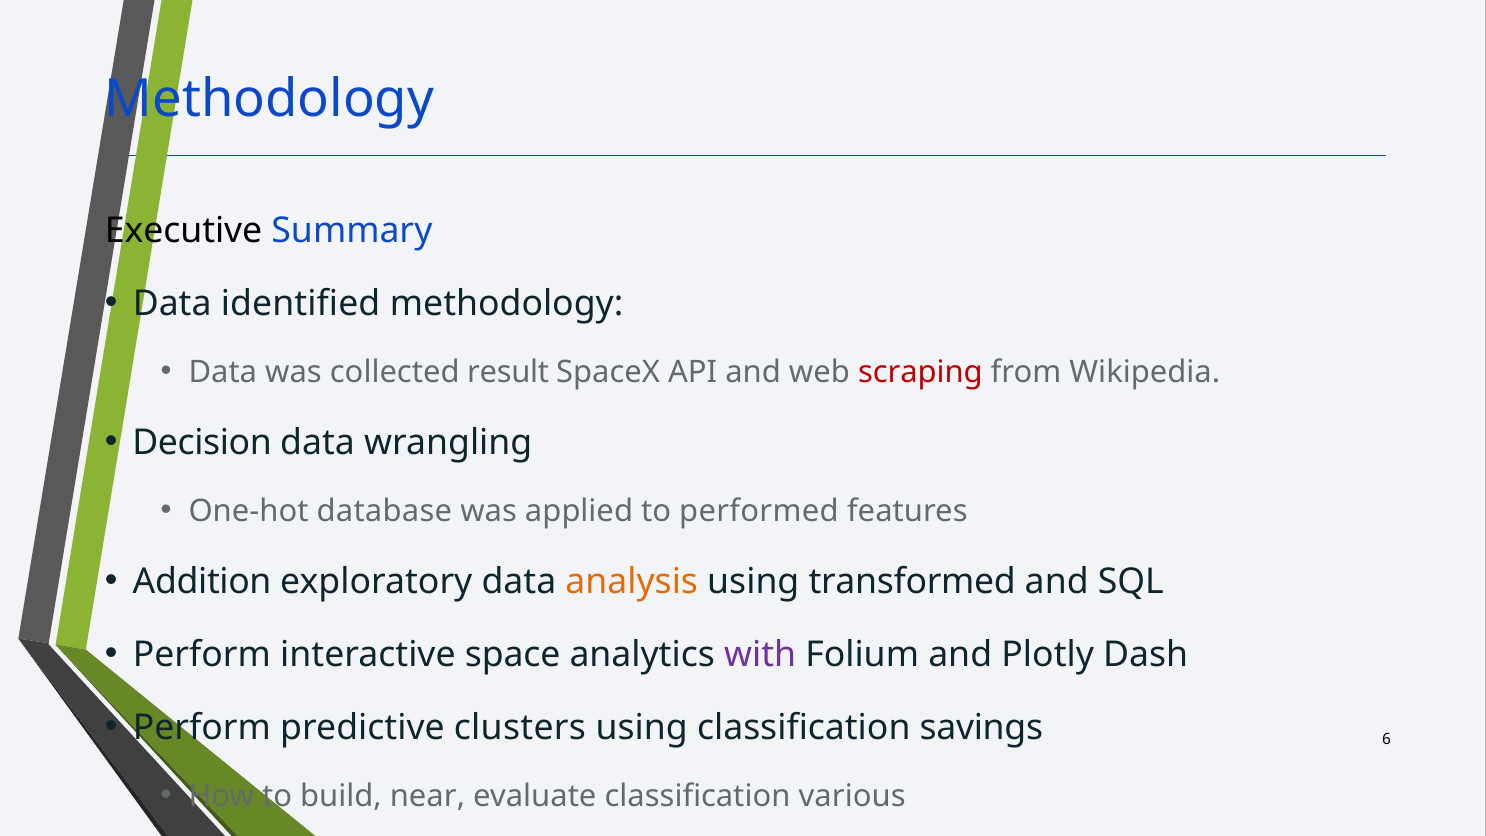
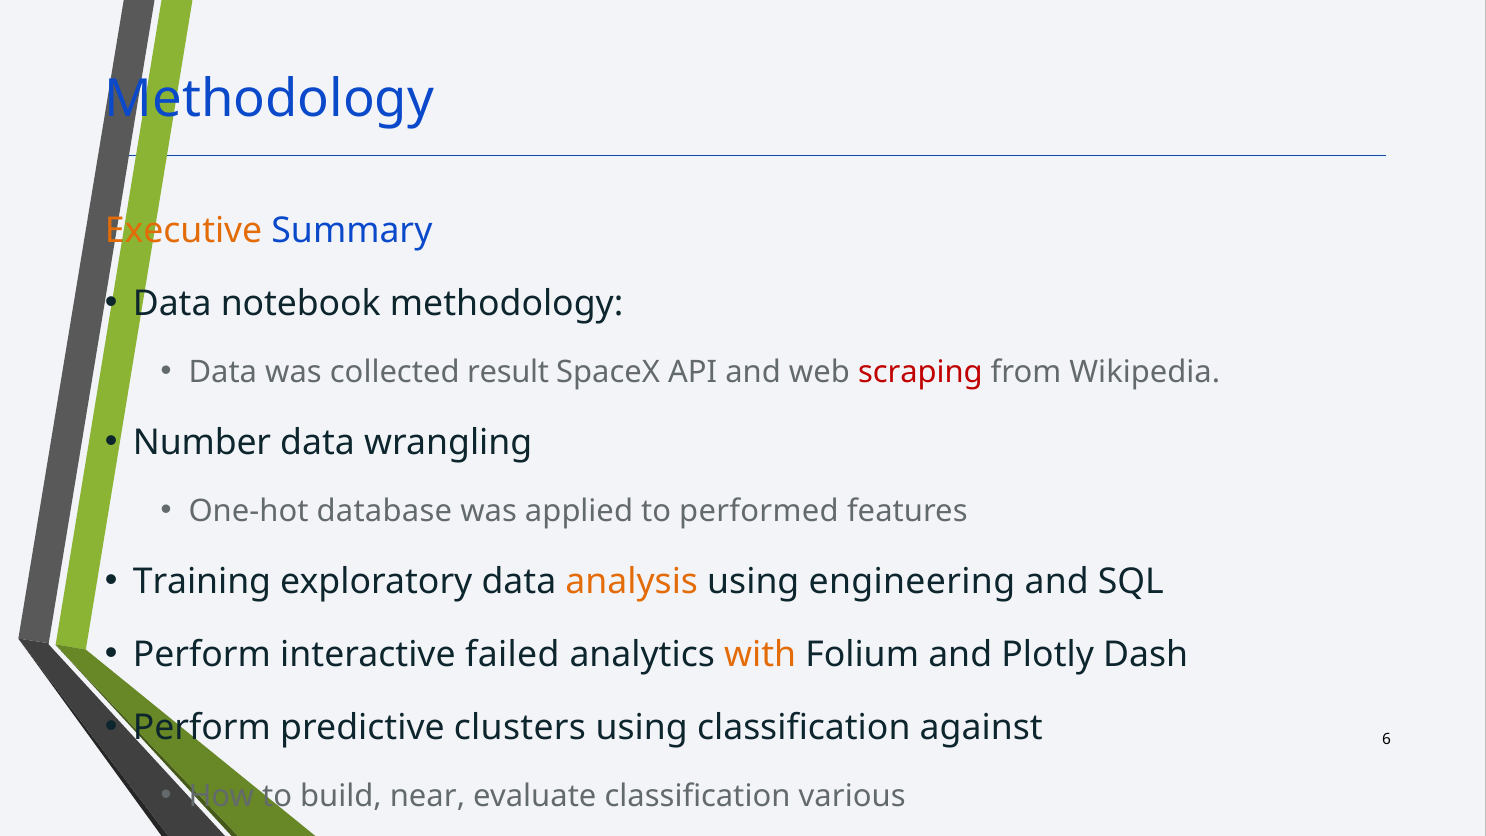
Executive colour: black -> orange
identified: identified -> notebook
Decision: Decision -> Number
Addition: Addition -> Training
transformed: transformed -> engineering
space: space -> failed
with colour: purple -> orange
savings: savings -> against
